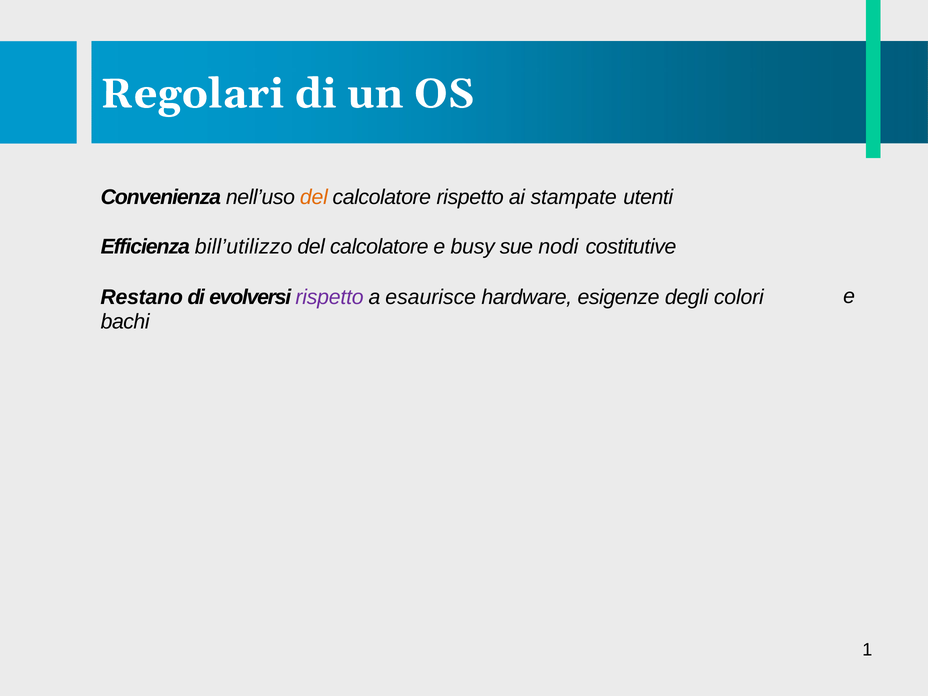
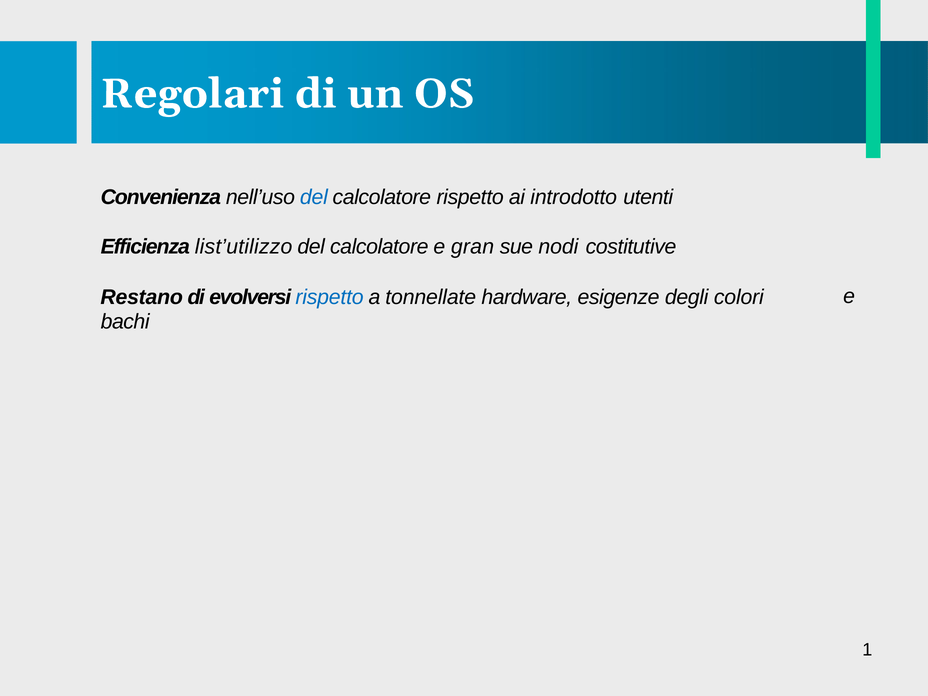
del at (314, 197) colour: orange -> blue
stampate: stampate -> introdotto
bill’utilizzo: bill’utilizzo -> list’utilizzo
busy: busy -> gran
rispetto at (330, 297) colour: purple -> blue
esaurisce: esaurisce -> tonnellate
